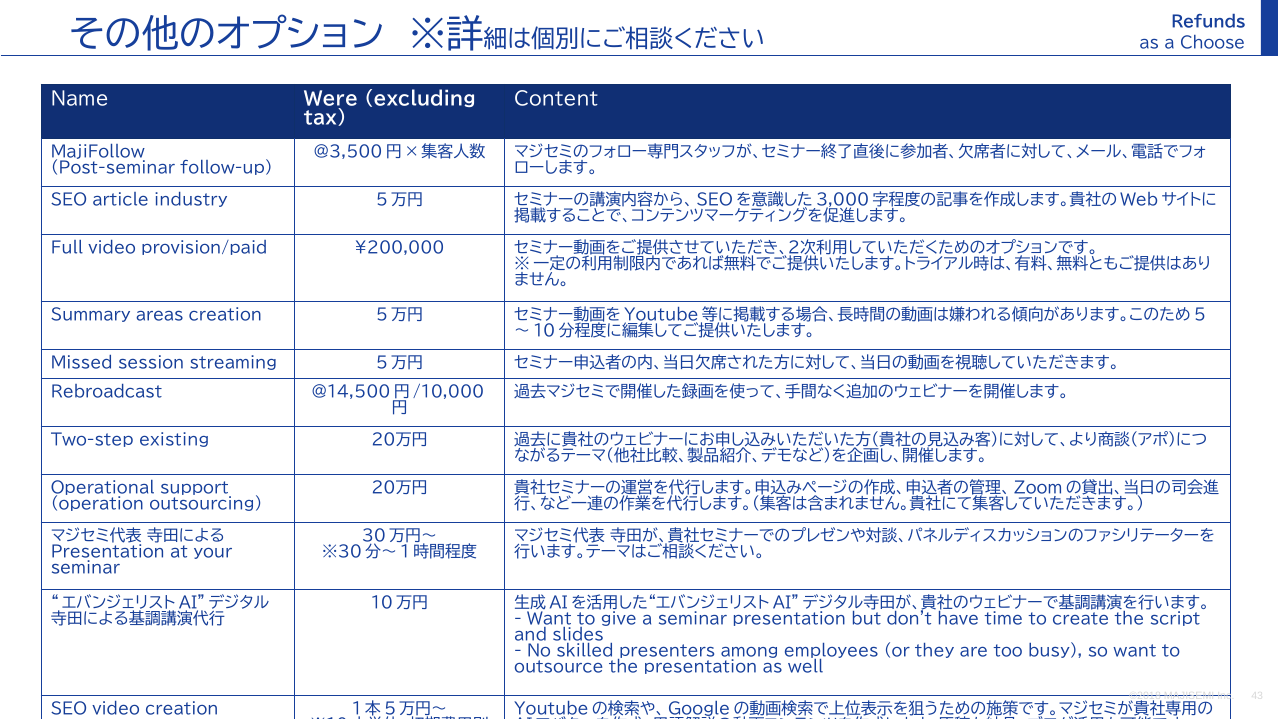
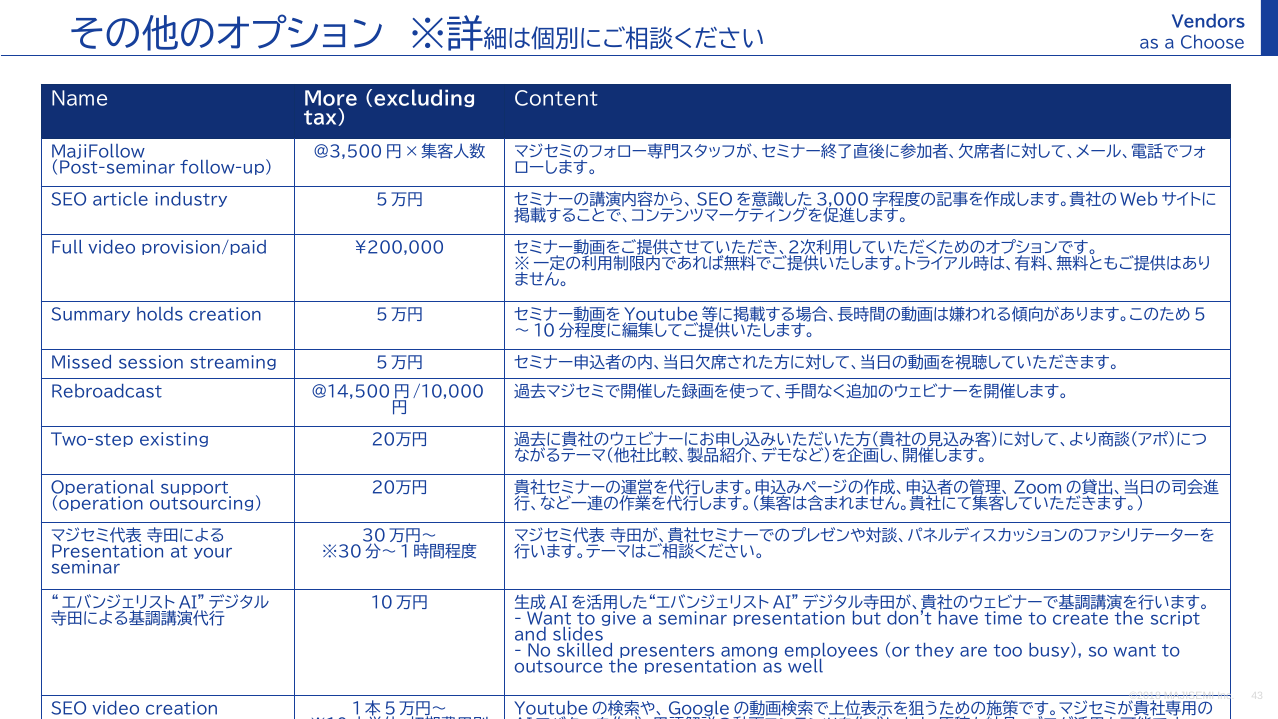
Refunds: Refunds -> Vendors
Were: Were -> More
areas: areas -> holds
